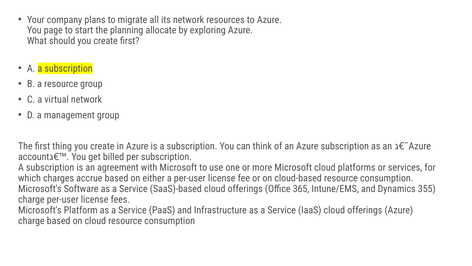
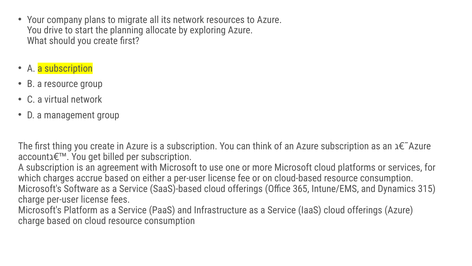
page: page -> drive
355: 355 -> 315
